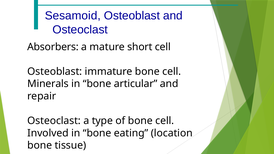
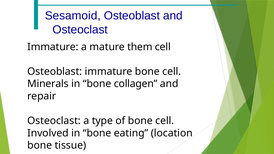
Absorbers at (53, 47): Absorbers -> Immature
short: short -> them
articular: articular -> collagen
